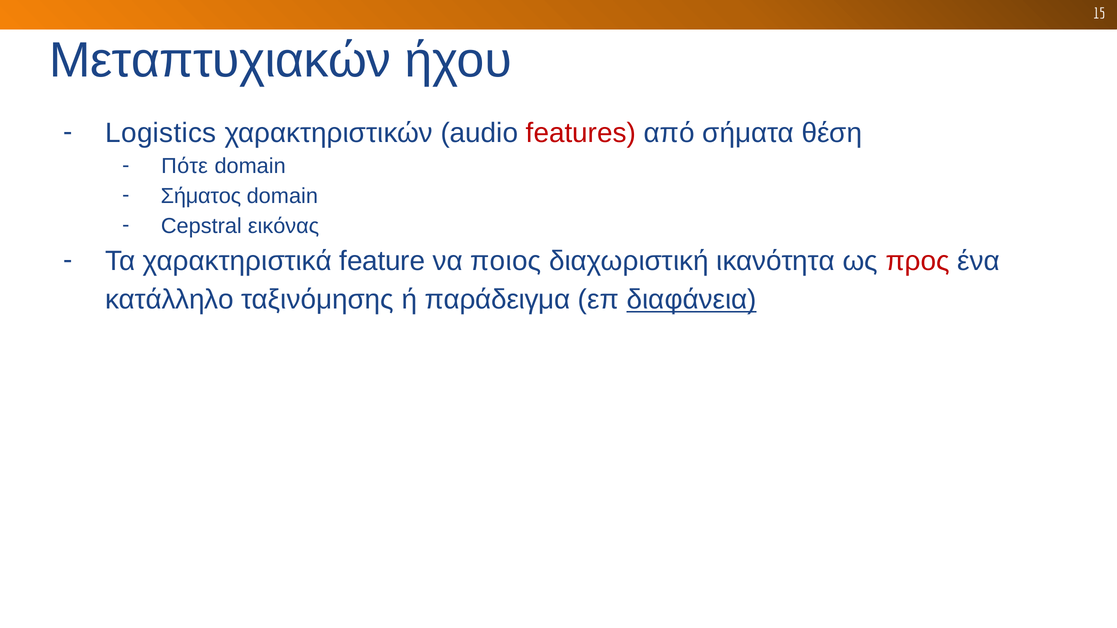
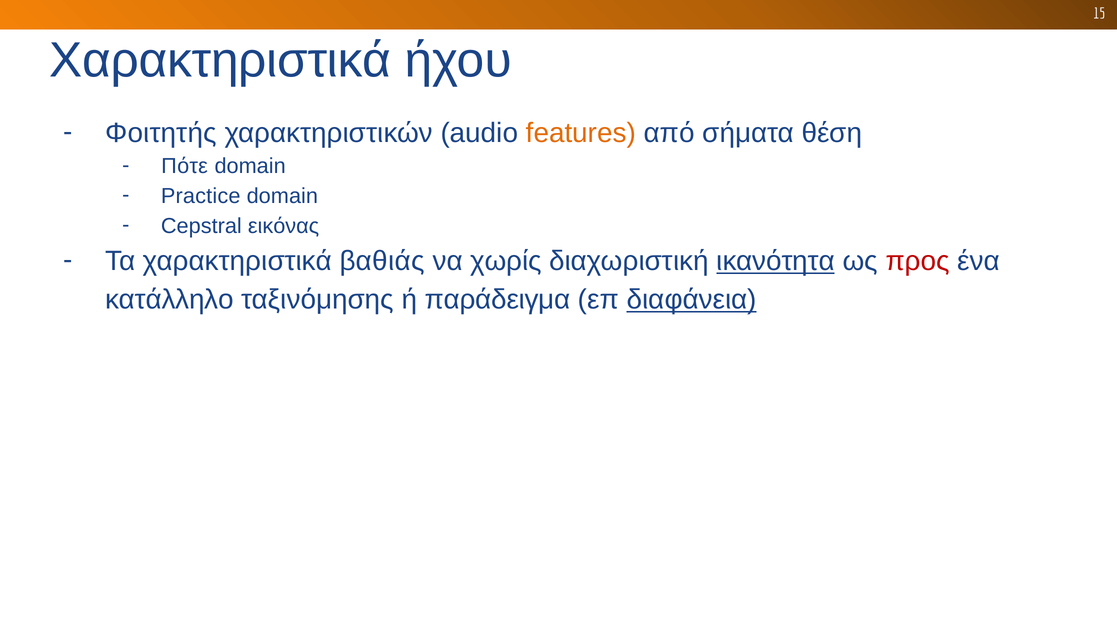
Μεταπτυχιακών at (220, 60): Μεταπτυχιακών -> Χαρακτηριστικά
Logistics: Logistics -> Φοιτητής
features colour: red -> orange
Σήματος: Σήματος -> Practice
feature: feature -> βαθιάς
ποιος: ποιος -> χωρίς
ικανότητα underline: none -> present
